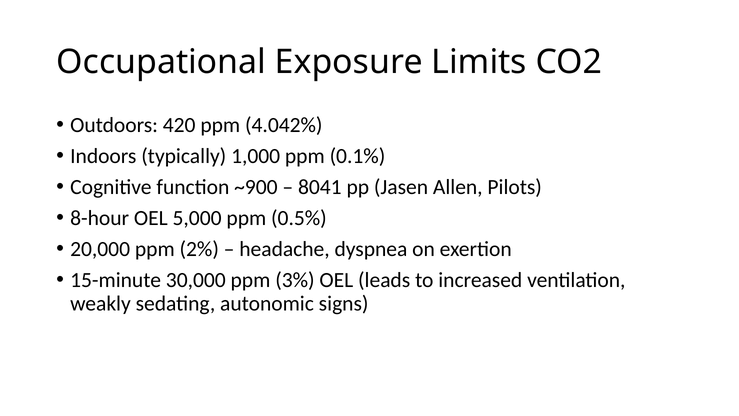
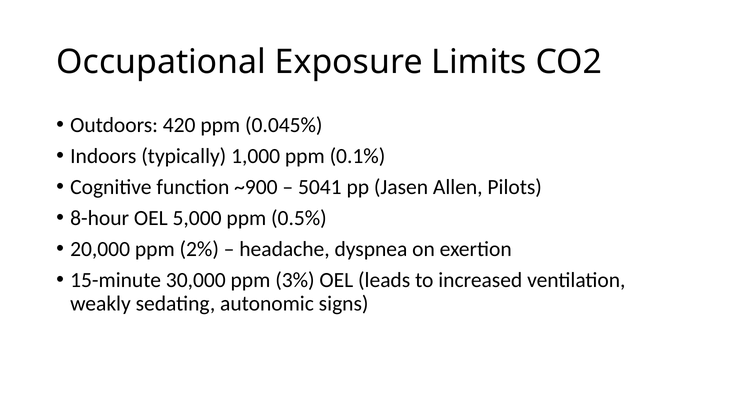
4.042%: 4.042% -> 0.045%
8041: 8041 -> 5041
